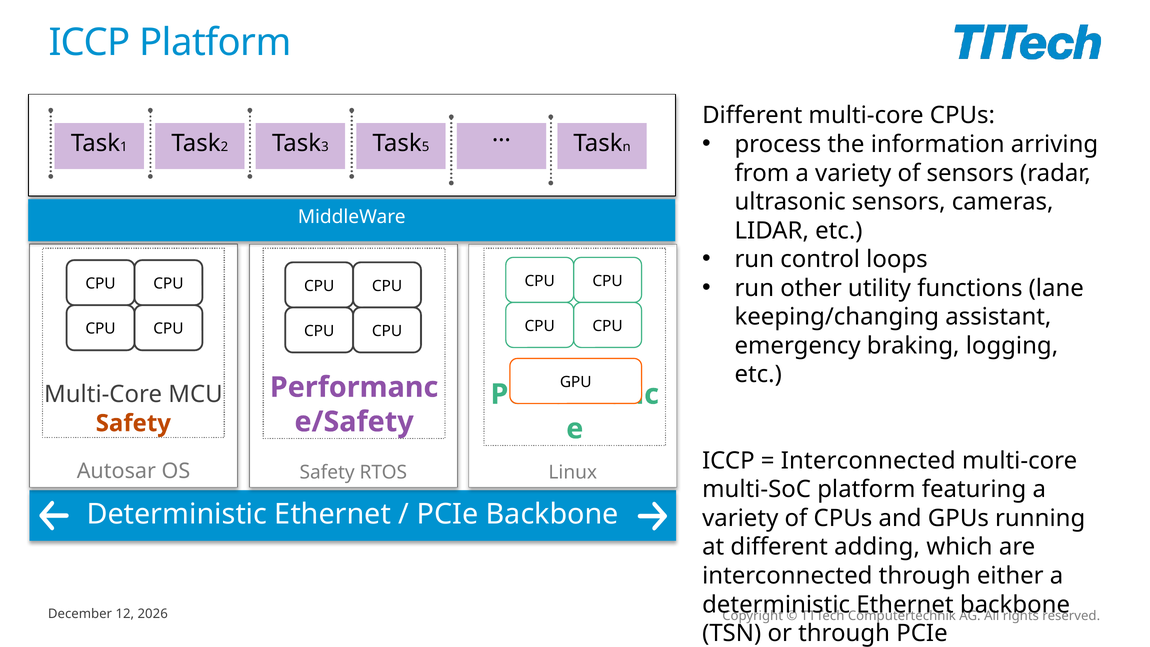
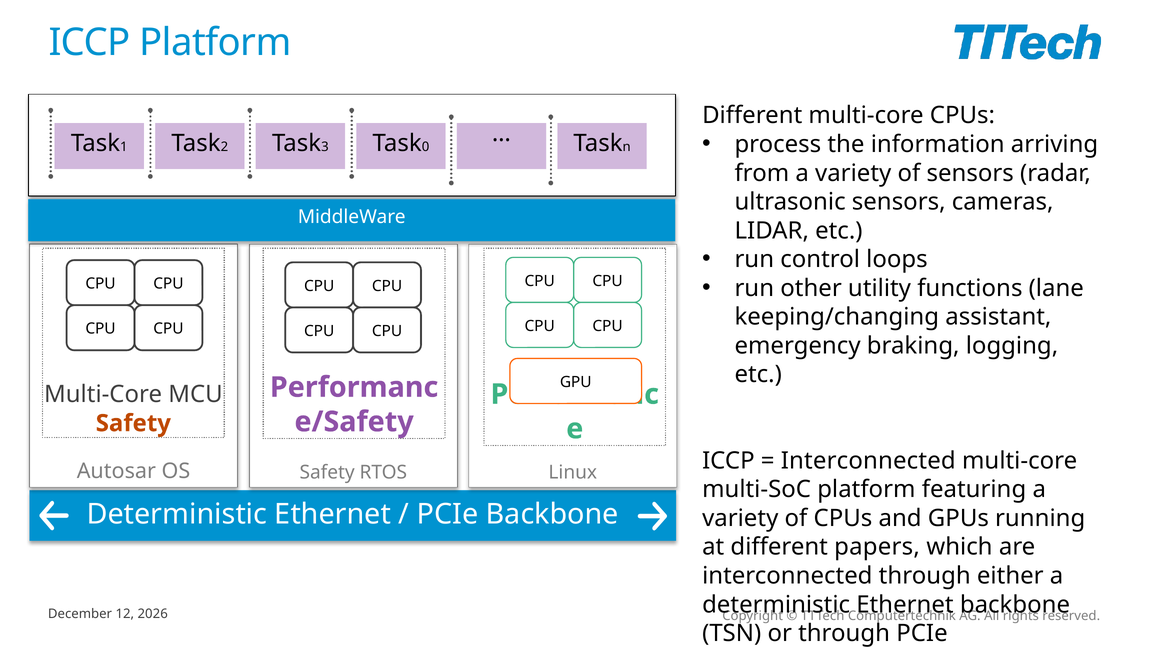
5: 5 -> 0
adding: adding -> papers
